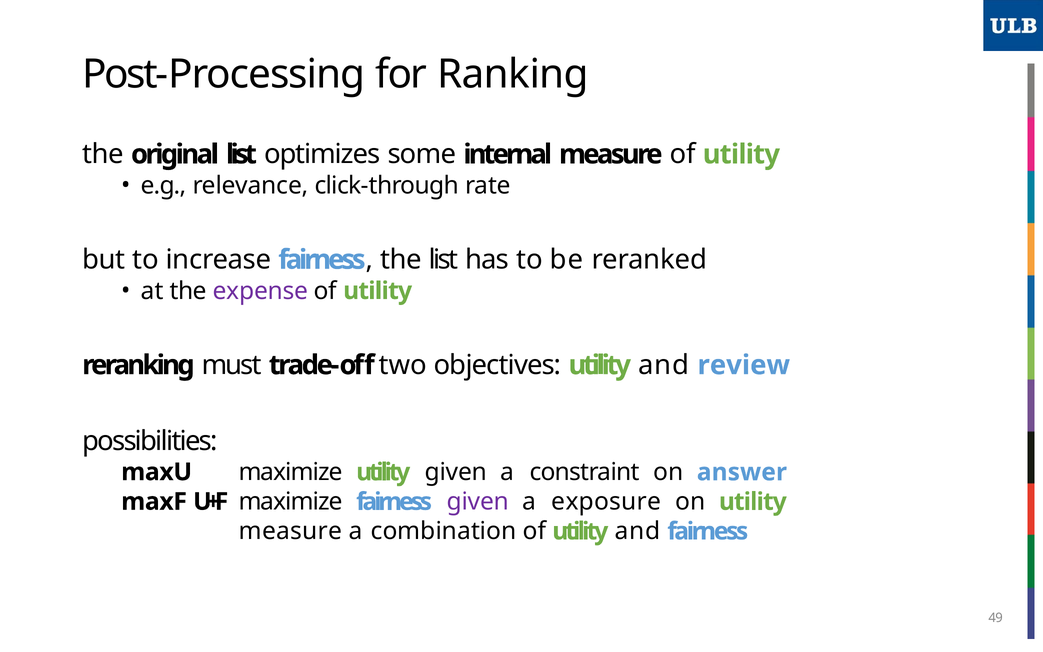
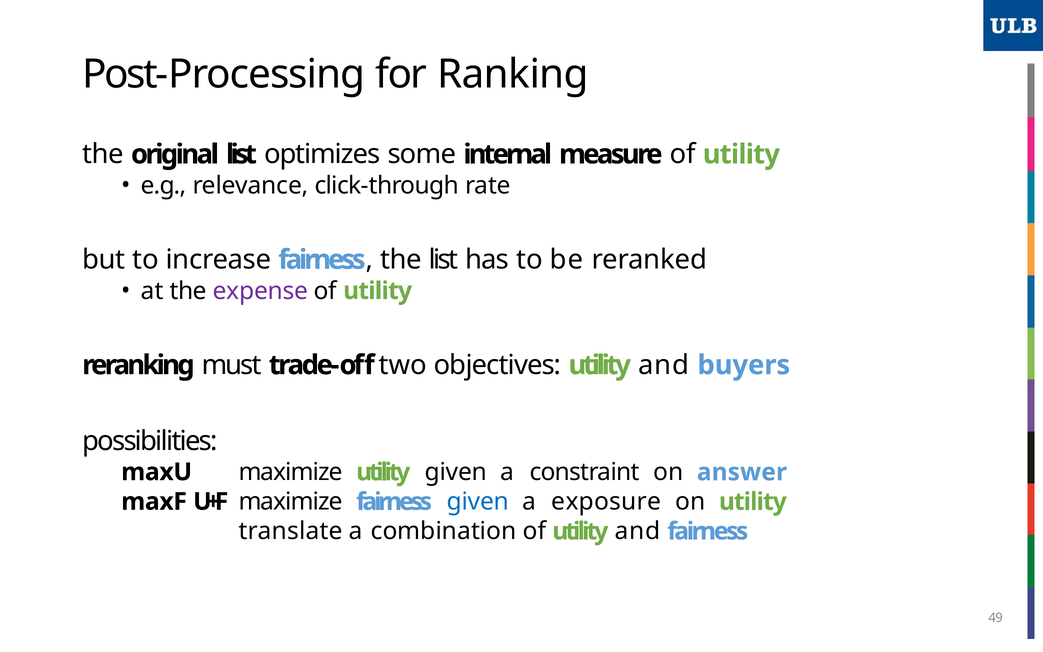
review: review -> buyers
given at (478, 502) colour: purple -> blue
measure at (290, 531): measure -> translate
